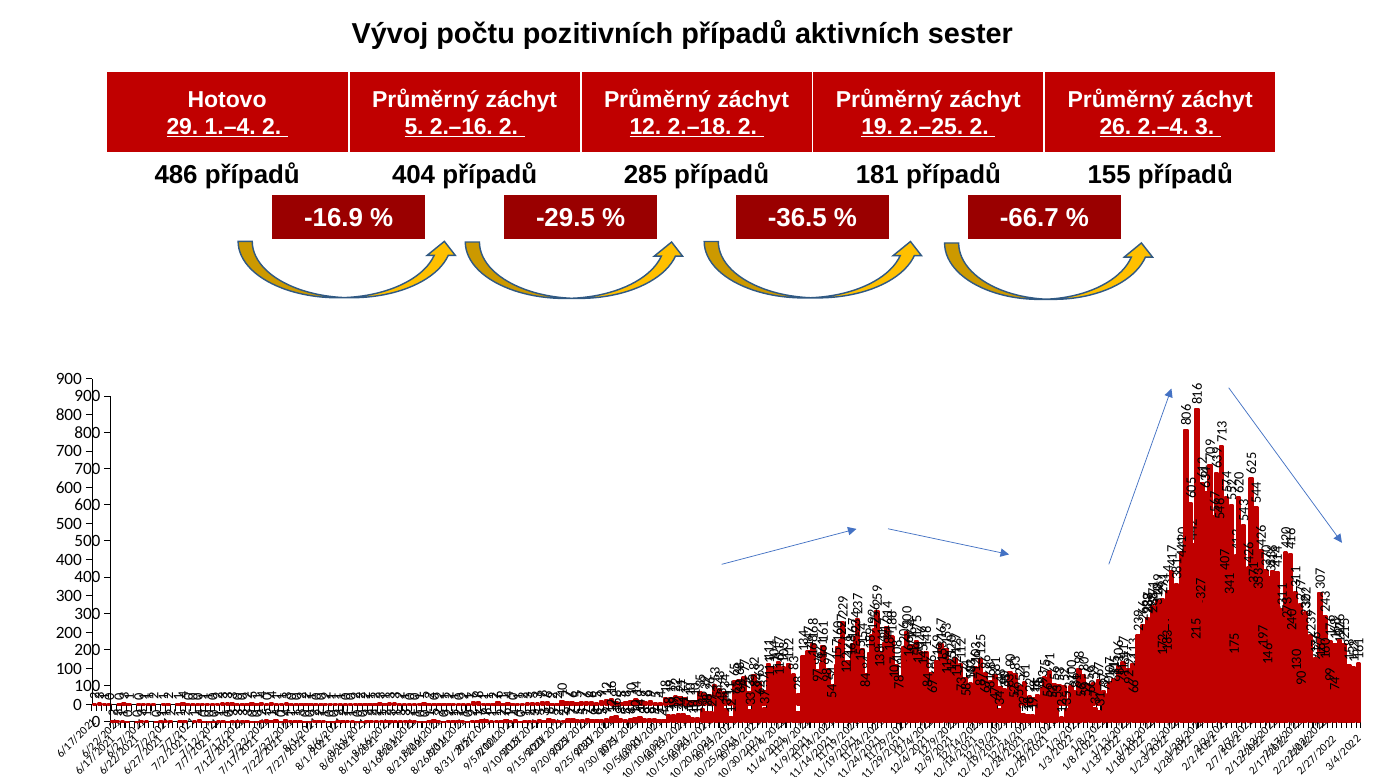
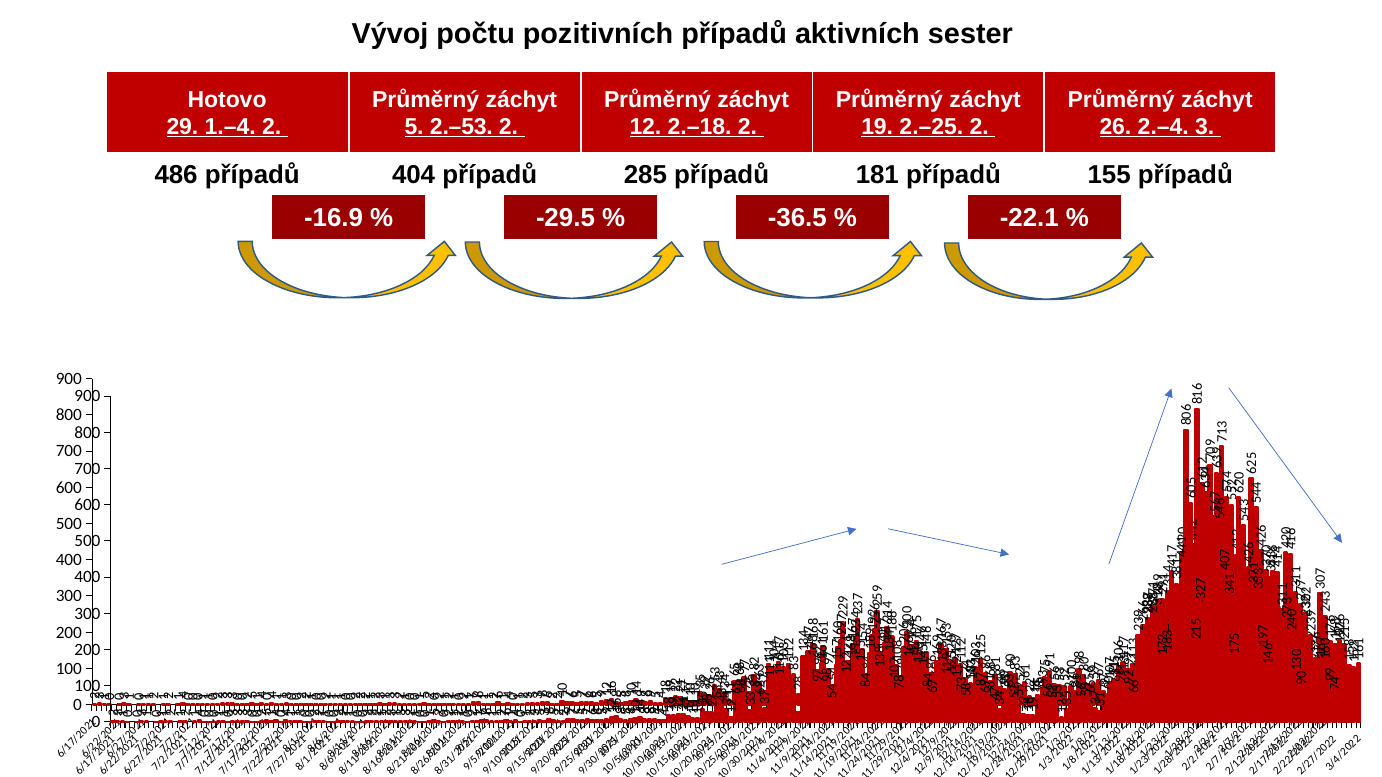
2.–16: 2.–16 -> 2.–53
-66.7: -66.7 -> -22.1
